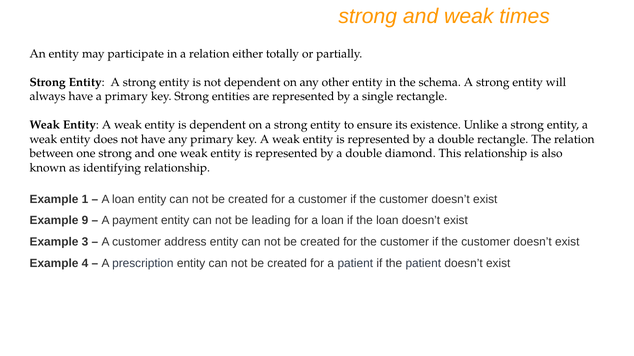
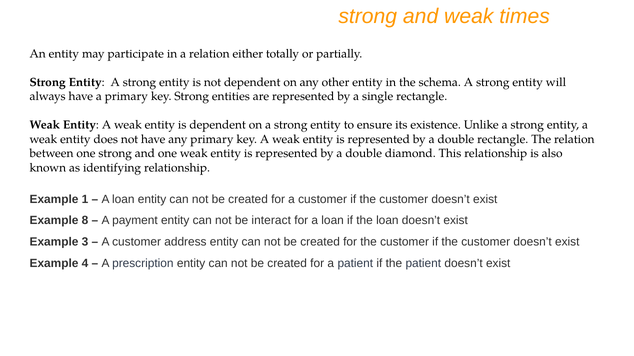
9: 9 -> 8
leading: leading -> interact
